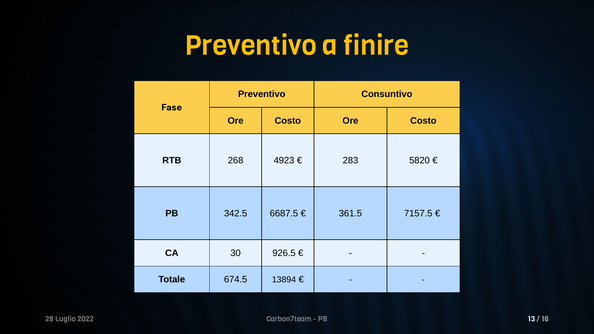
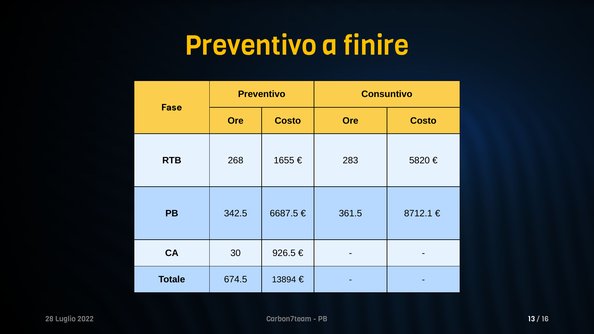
4923: 4923 -> 1655
7157.5: 7157.5 -> 8712.1
